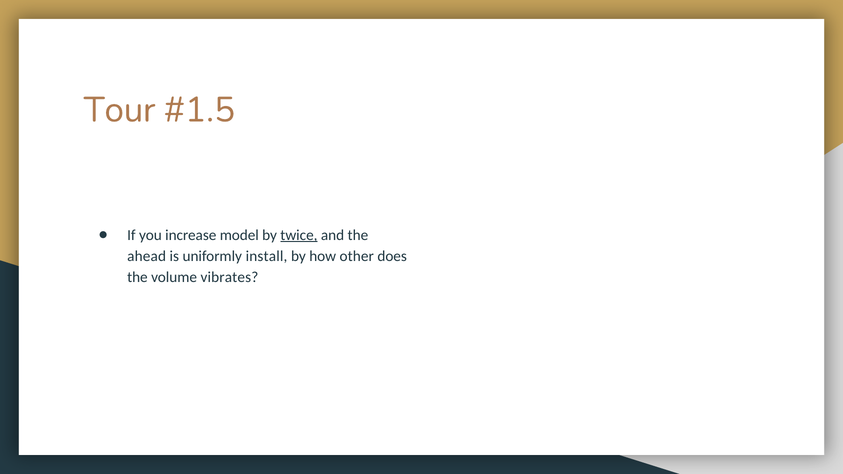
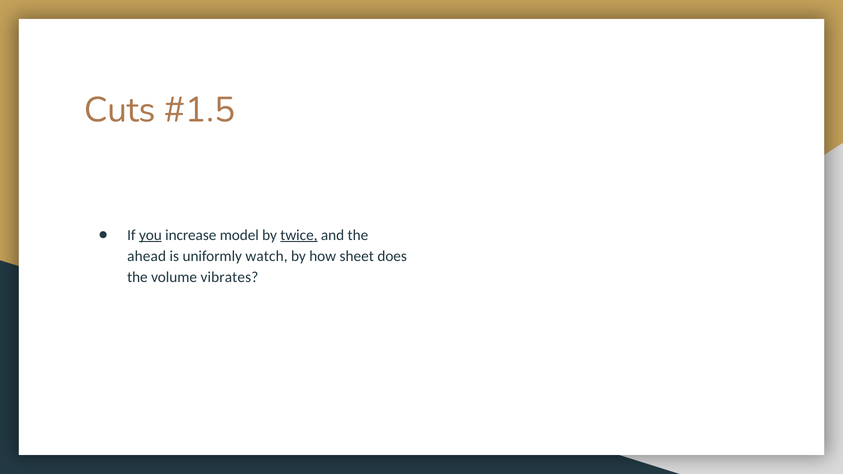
Tour: Tour -> Cuts
you underline: none -> present
install: install -> watch
other: other -> sheet
